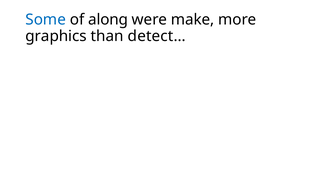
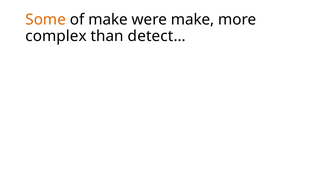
Some colour: blue -> orange
of along: along -> make
graphics: graphics -> complex
